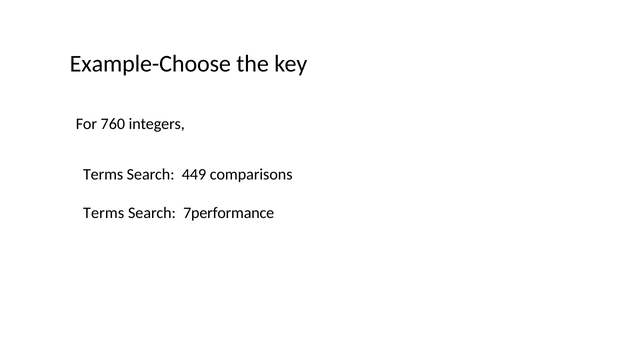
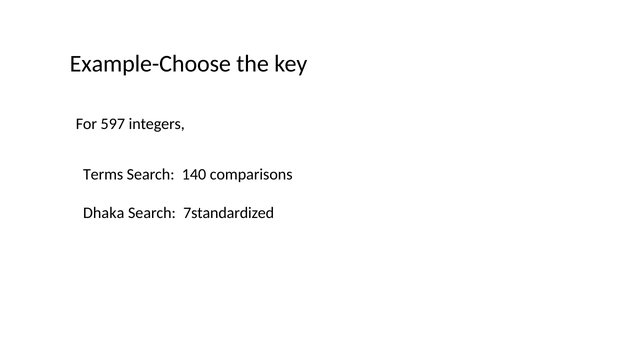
760: 760 -> 597
449: 449 -> 140
Terms at (104, 213): Terms -> Dhaka
7performance: 7performance -> 7standardized
